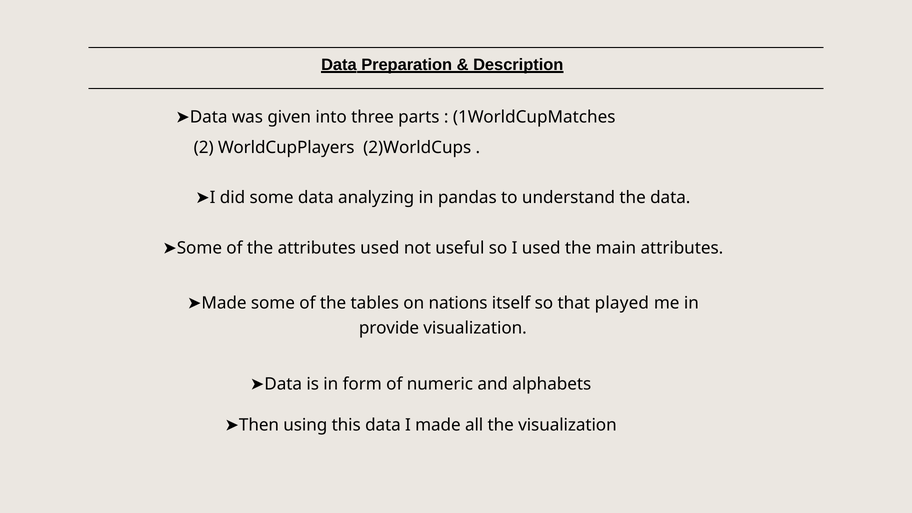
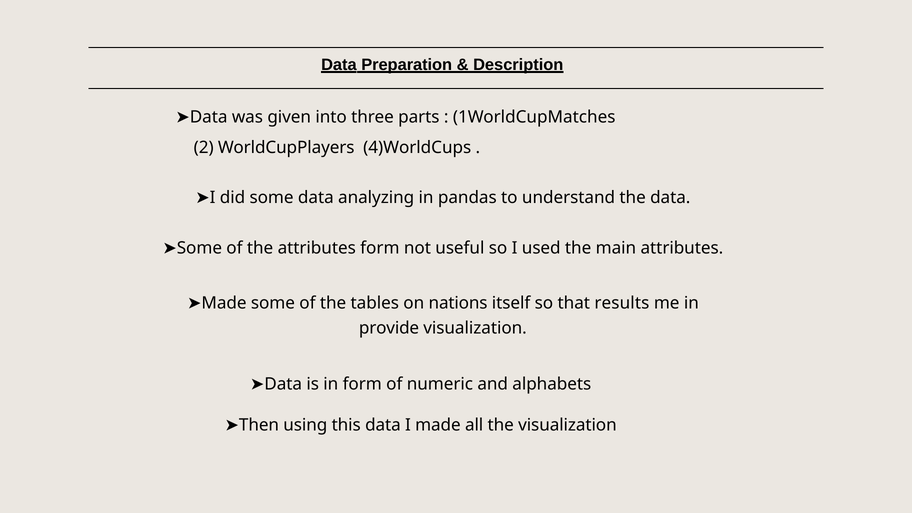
2)WorldCups: 2)WorldCups -> 4)WorldCups
attributes used: used -> form
played: played -> results
